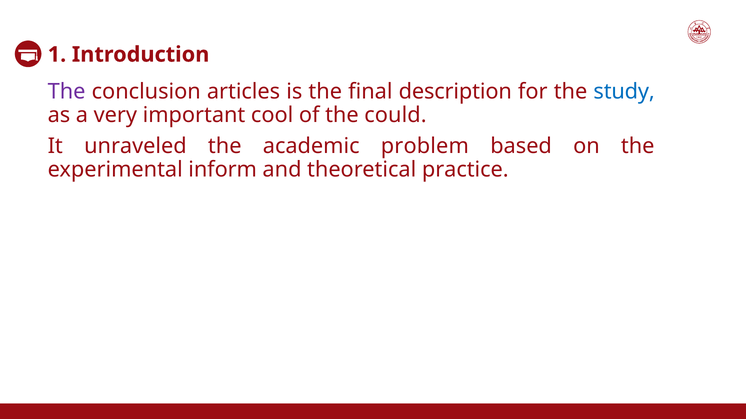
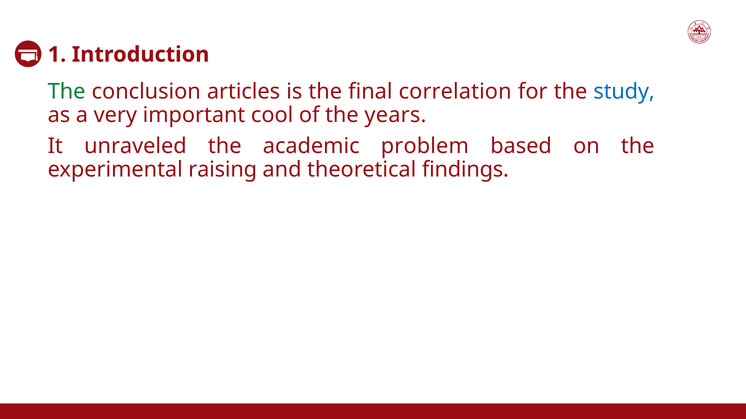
The at (67, 92) colour: purple -> green
description: description -> correlation
could: could -> years
inform: inform -> raising
practice: practice -> findings
